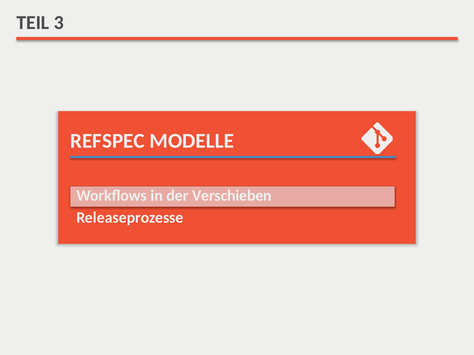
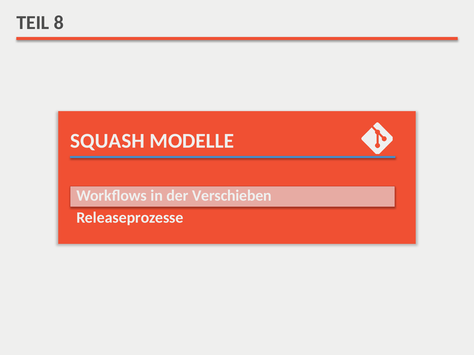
3: 3 -> 8
REFSPEC: REFSPEC -> SQUASH
